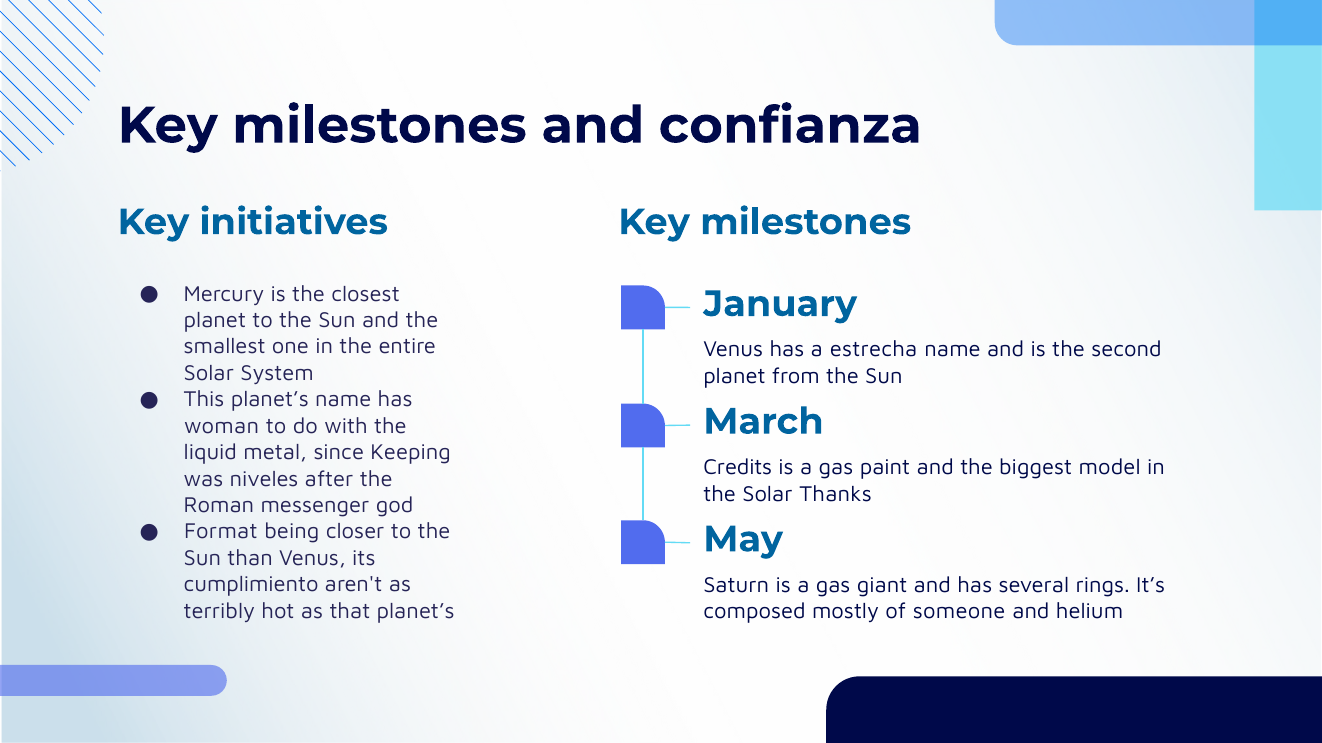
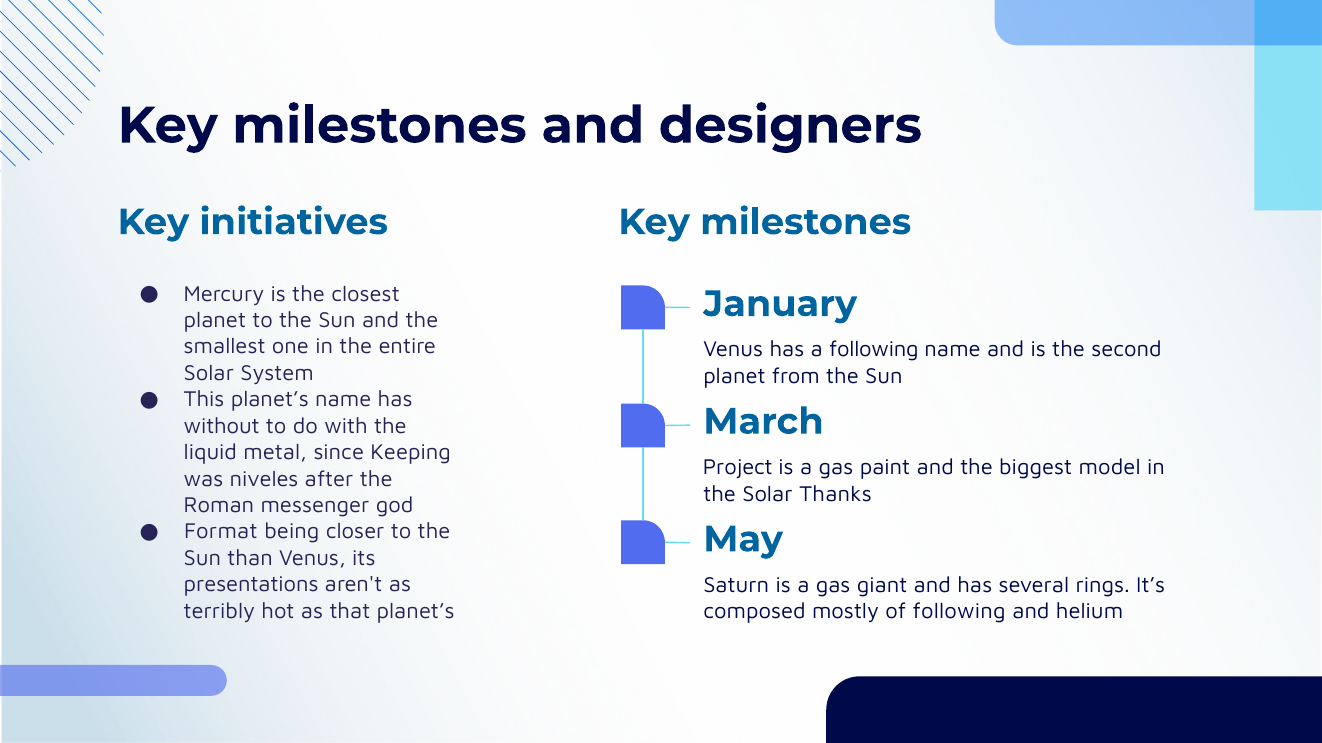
confianza: confianza -> designers
a estrecha: estrecha -> following
woman: woman -> without
Credits: Credits -> Project
cumplimiento: cumplimiento -> presentations
of someone: someone -> following
